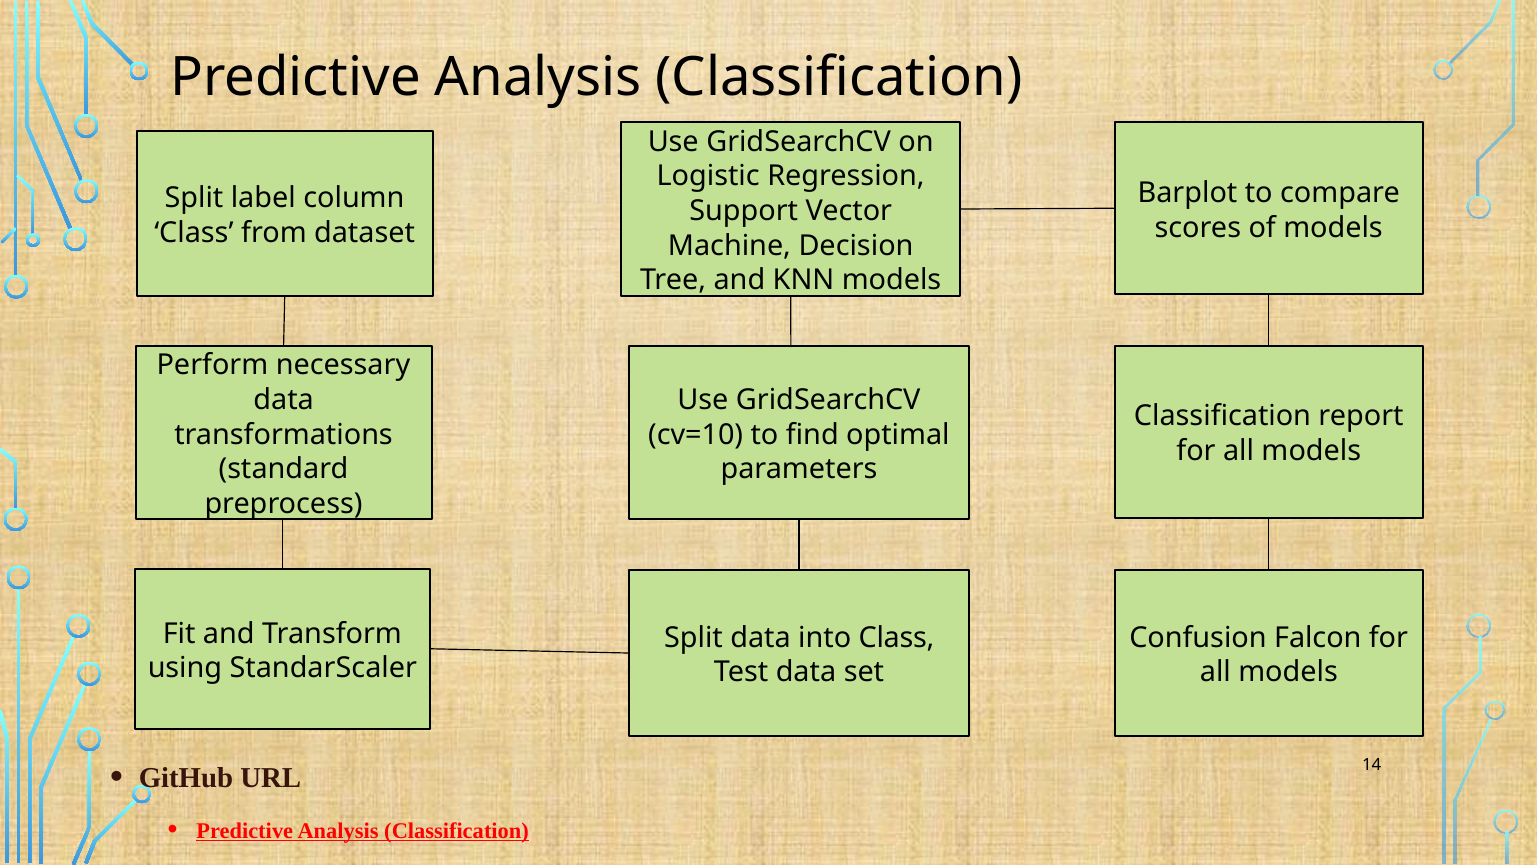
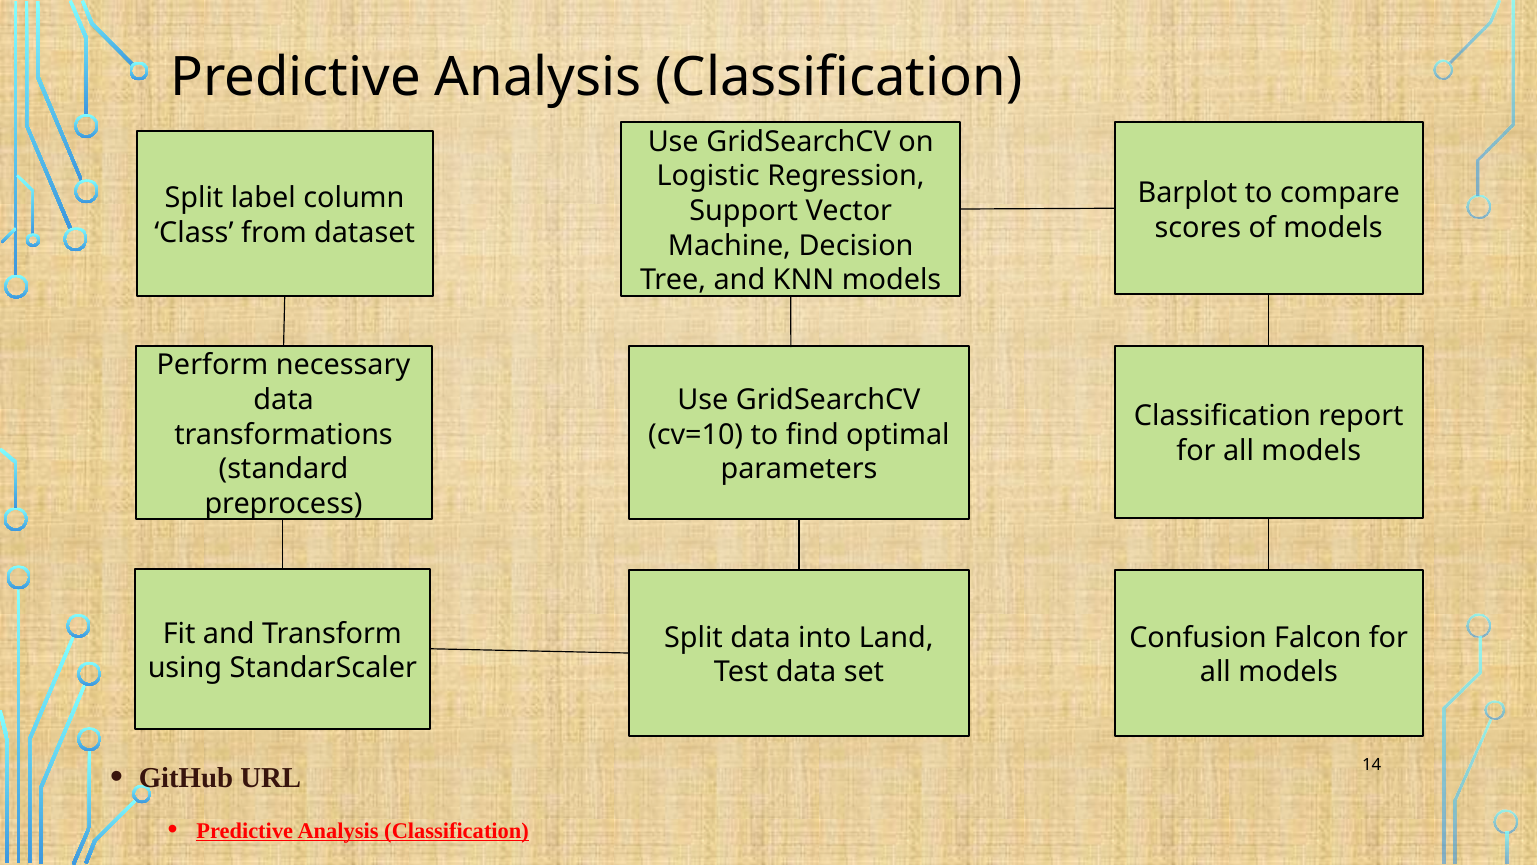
into Class: Class -> Land
